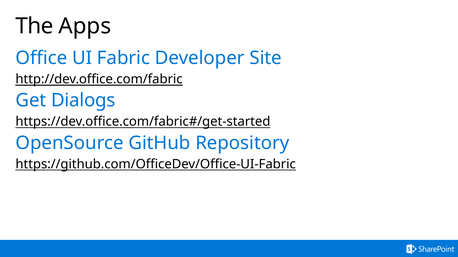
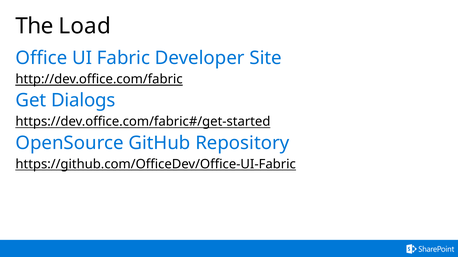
Apps: Apps -> Load
